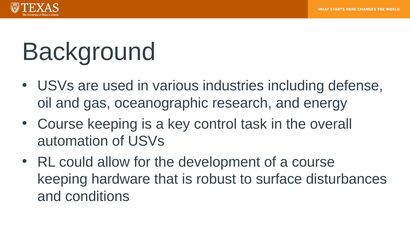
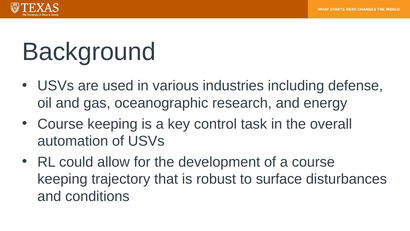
hardware: hardware -> trajectory
